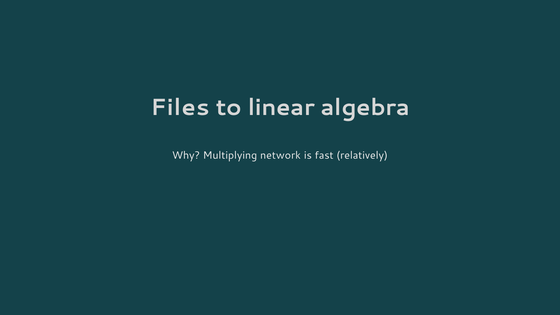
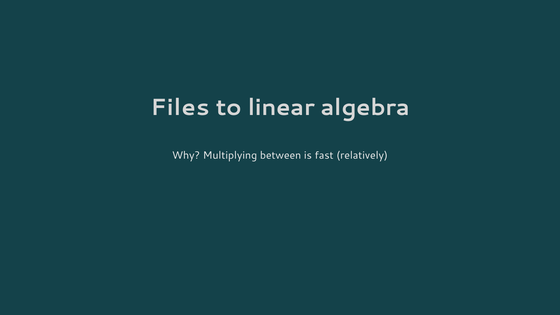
network: network -> between
